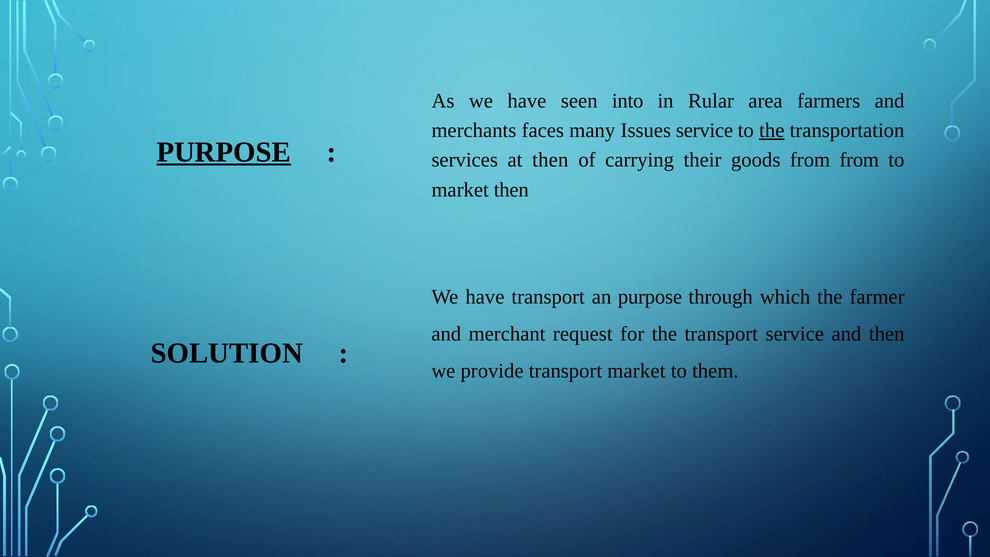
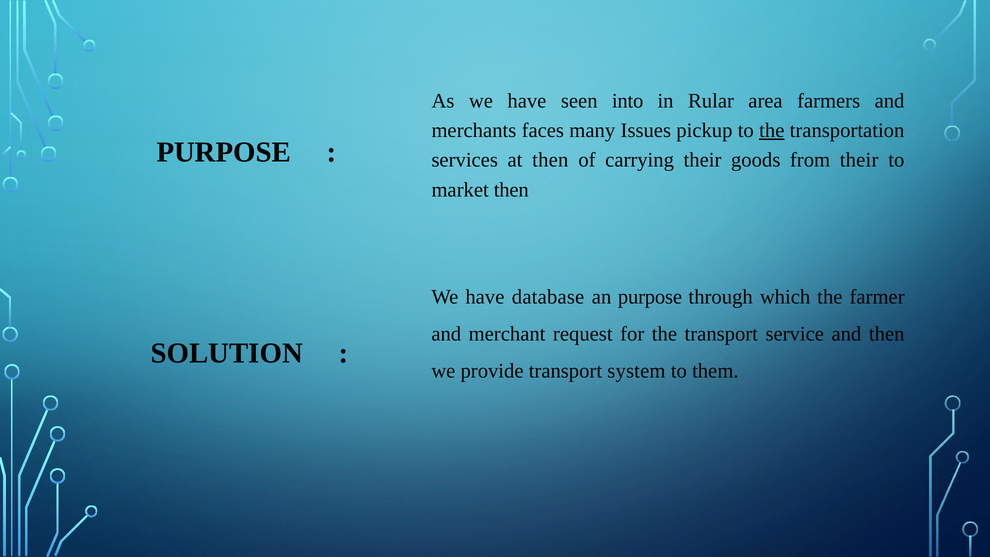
Issues service: service -> pickup
PURPOSE at (224, 152) underline: present -> none
from from: from -> their
have transport: transport -> database
transport market: market -> system
